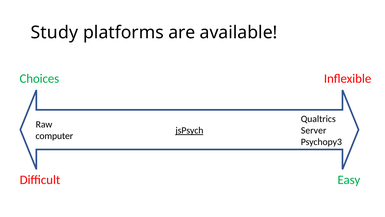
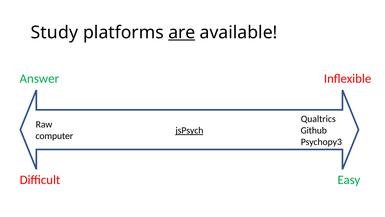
are underline: none -> present
Choices: Choices -> Answer
Server: Server -> Github
